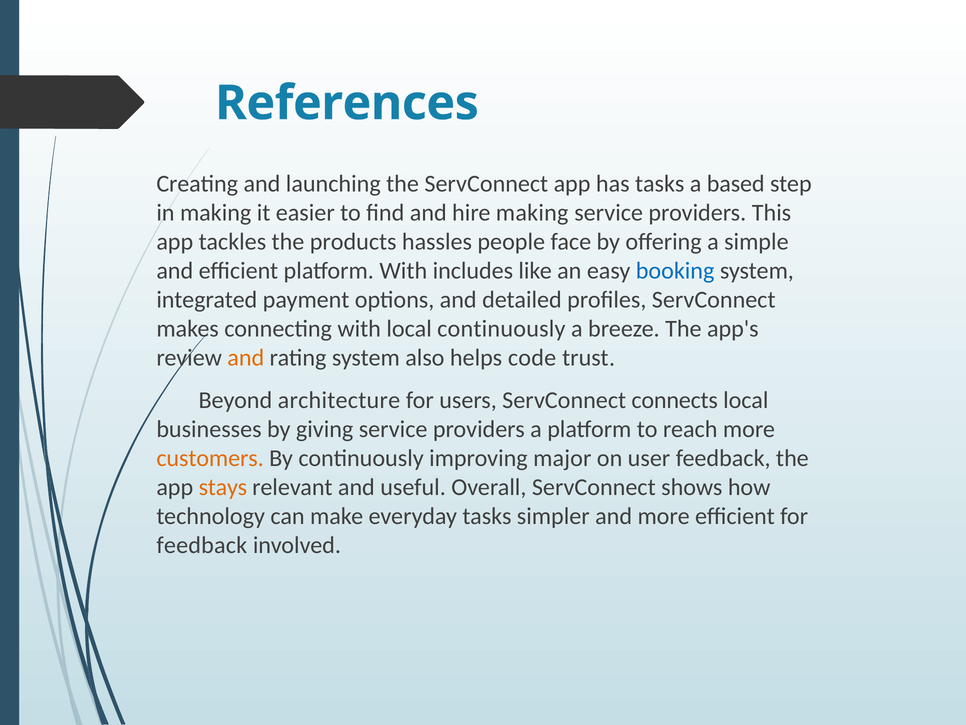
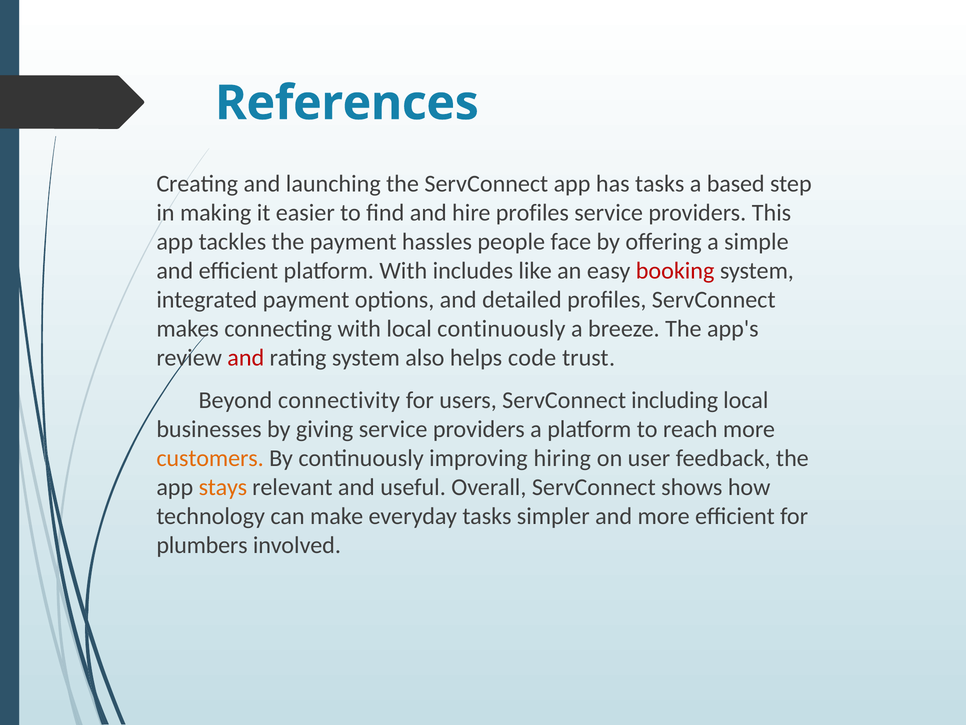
hire making: making -> profiles
the products: products -> payment
booking colour: blue -> red
and at (246, 357) colour: orange -> red
architecture: architecture -> connectivity
connects: connects -> including
major: major -> hiring
feedback at (202, 545): feedback -> plumbers
